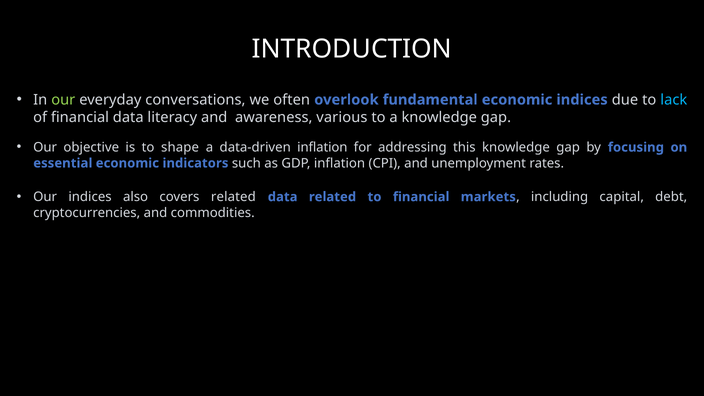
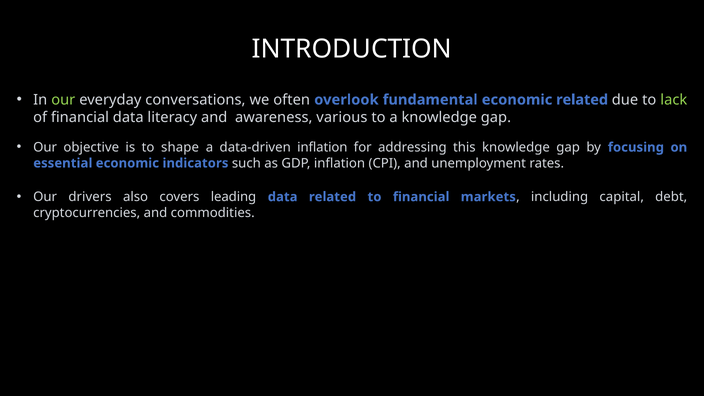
economic indices: indices -> related
lack colour: light blue -> light green
Our indices: indices -> drivers
covers related: related -> leading
